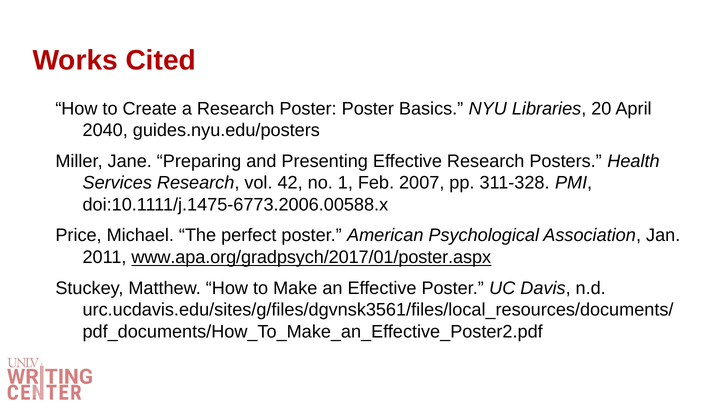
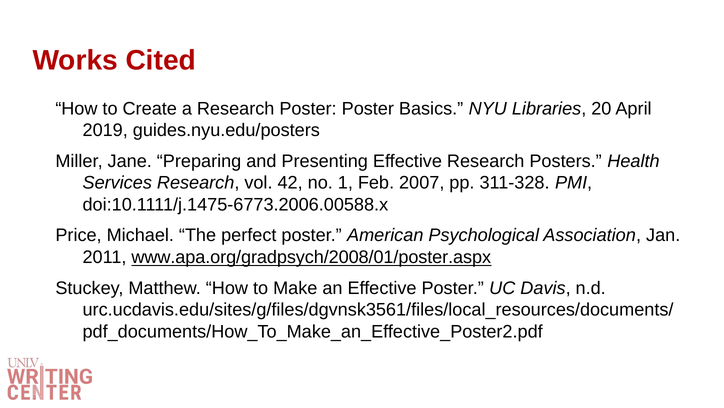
2040: 2040 -> 2019
www.apa.org/gradpsych/2017/01/poster.aspx: www.apa.org/gradpsych/2017/01/poster.aspx -> www.apa.org/gradpsych/2008/01/poster.aspx
